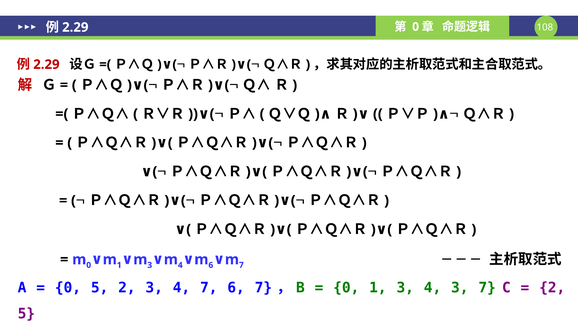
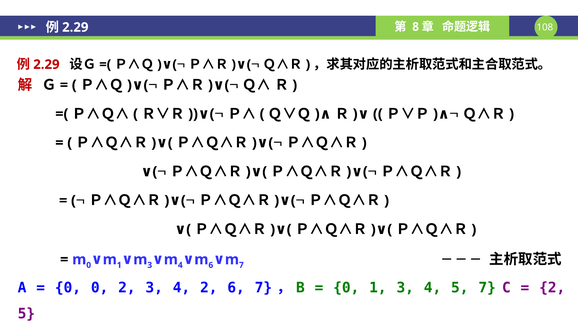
0 at (416, 27): 0 -> 8
0 5: 5 -> 0
4 7: 7 -> 2
4 3: 3 -> 5
